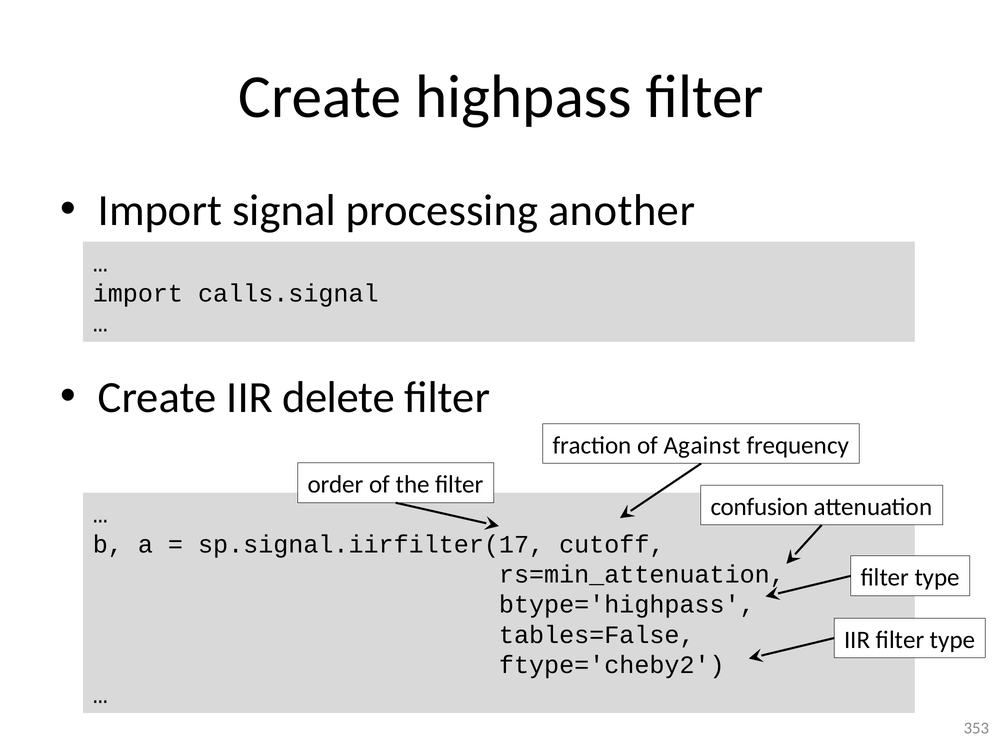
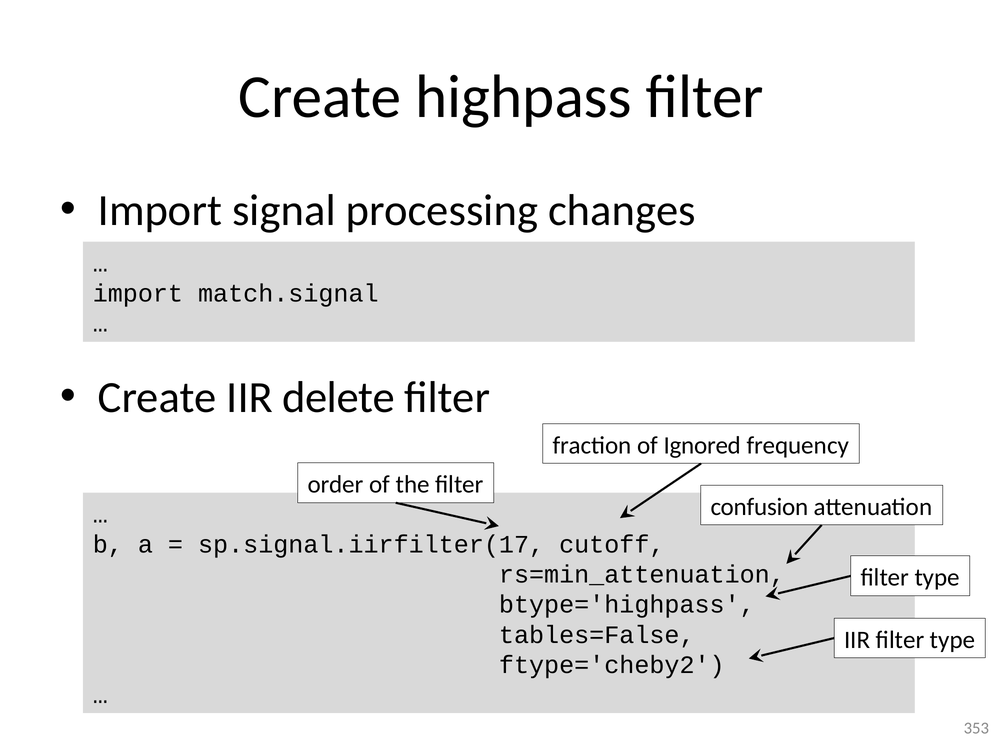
another: another -> changes
calls.signal: calls.signal -> match.signal
Against: Against -> Ignored
